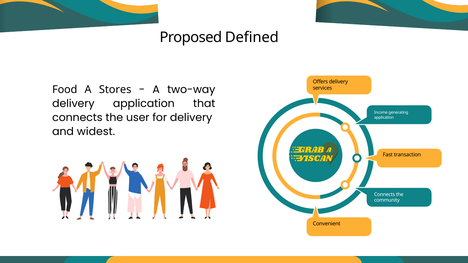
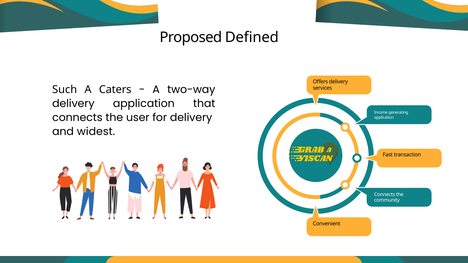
Food: Food -> Such
Stores: Stores -> Caters
